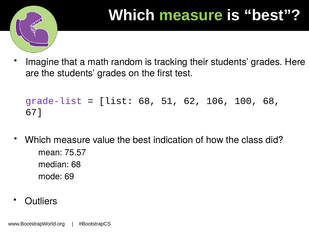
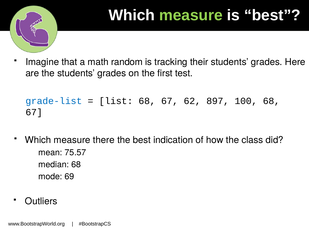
grade-list colour: purple -> blue
list 68 51: 51 -> 67
106: 106 -> 897
value: value -> there
